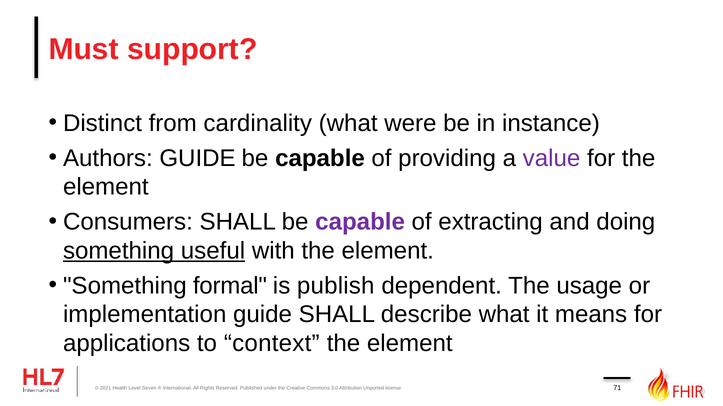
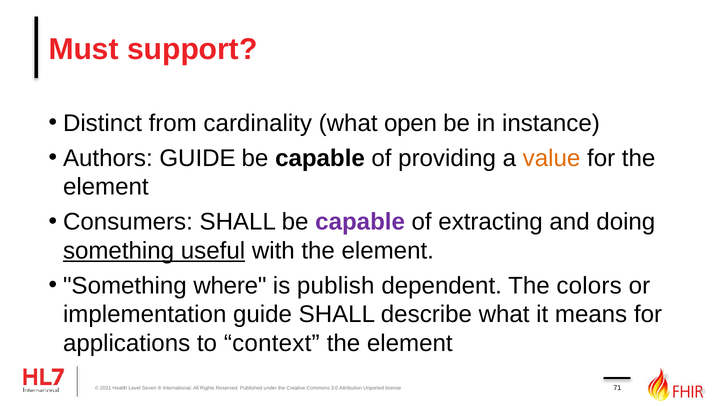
were: were -> open
value colour: purple -> orange
formal: formal -> where
usage: usage -> colors
